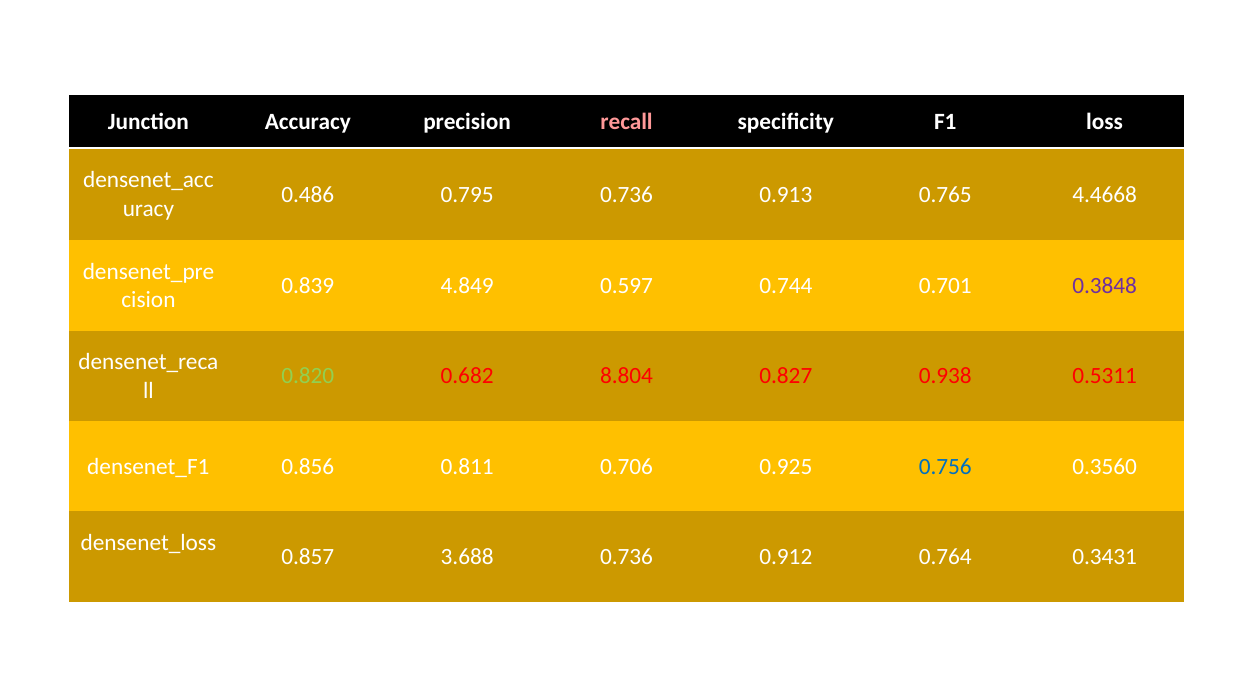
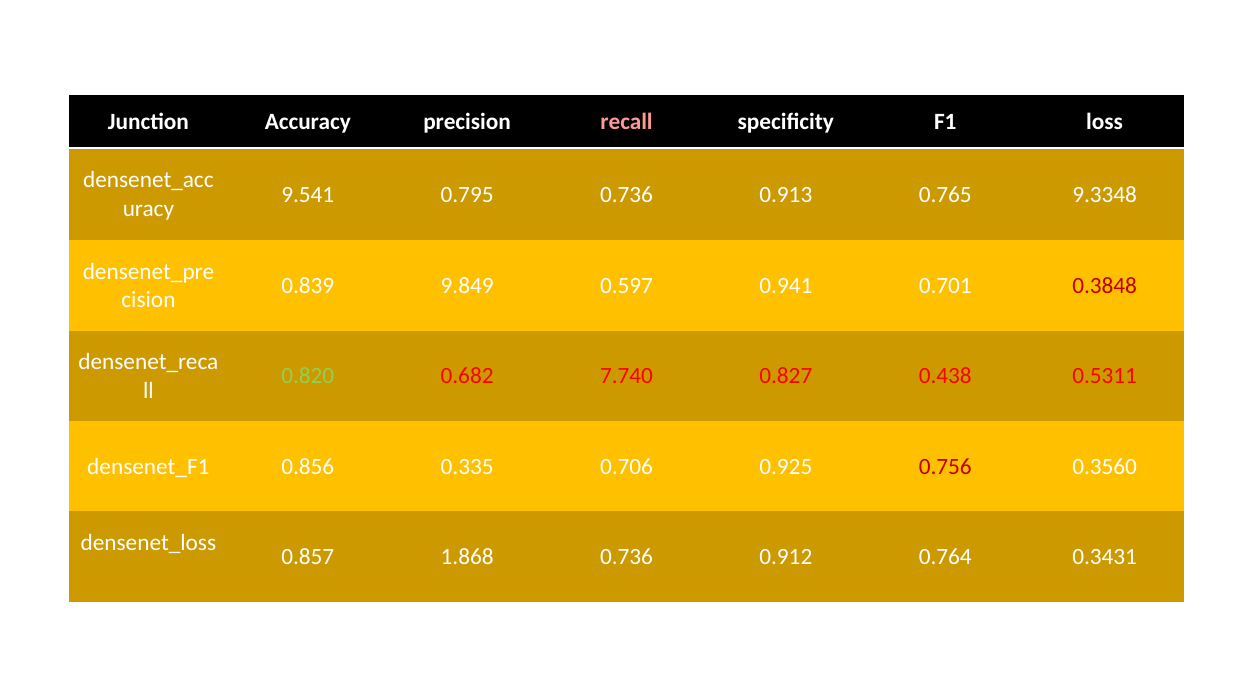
0.486: 0.486 -> 9.541
4.4668: 4.4668 -> 9.3348
4.849: 4.849 -> 9.849
0.744: 0.744 -> 0.941
0.3848 colour: purple -> red
8.804: 8.804 -> 7.740
0.938: 0.938 -> 0.438
0.811: 0.811 -> 0.335
0.756 colour: blue -> red
3.688: 3.688 -> 1.868
